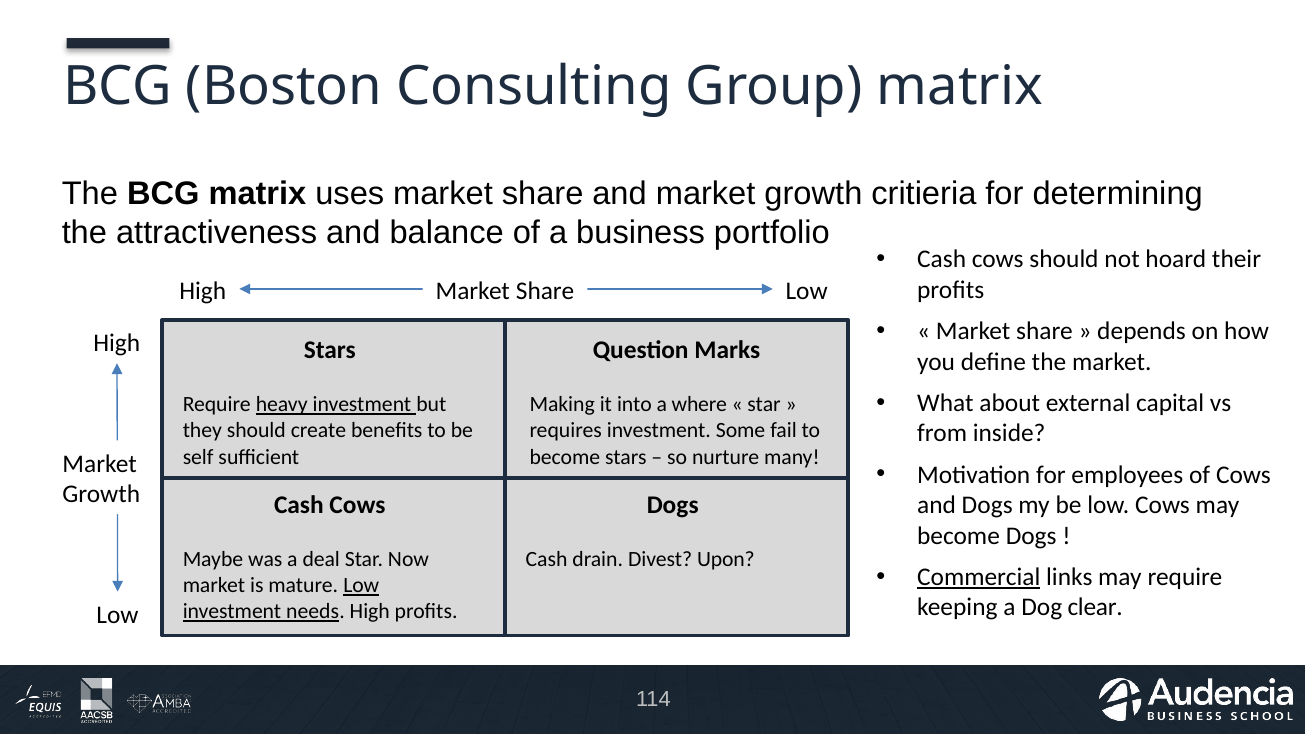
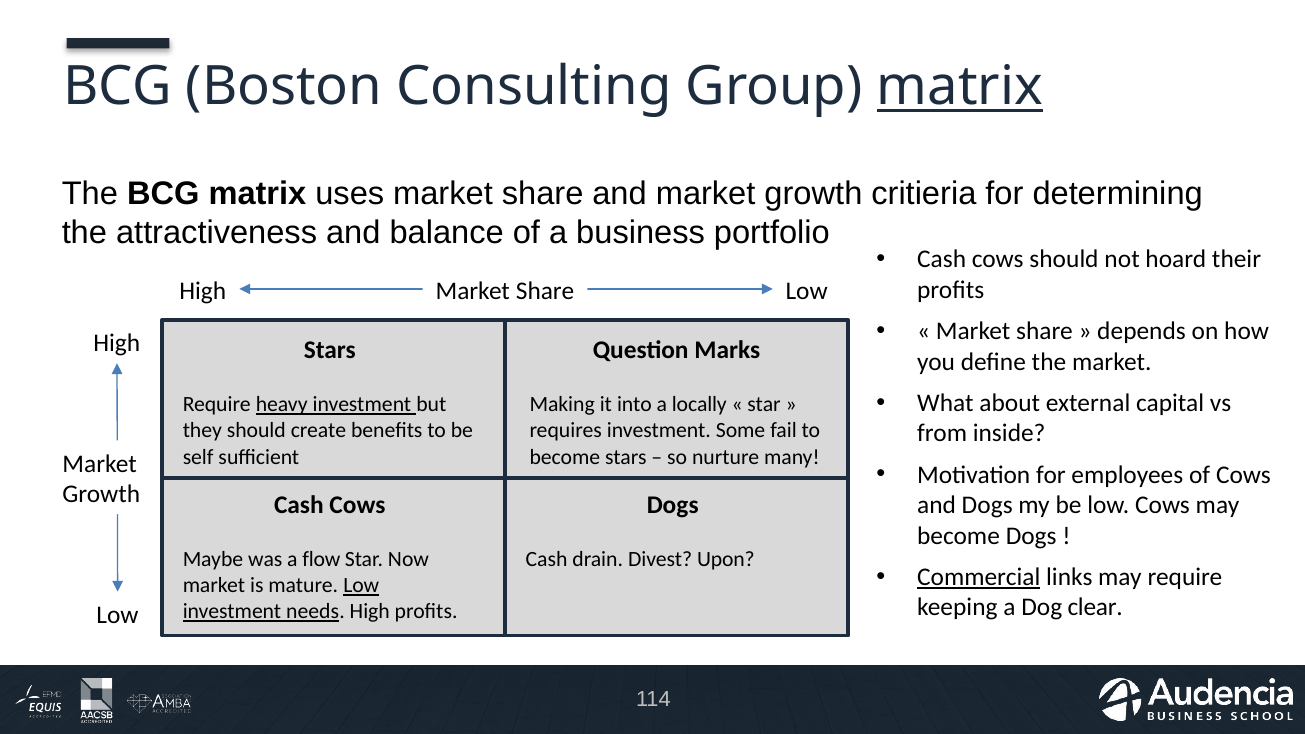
matrix at (960, 87) underline: none -> present
where: where -> locally
deal: deal -> flow
